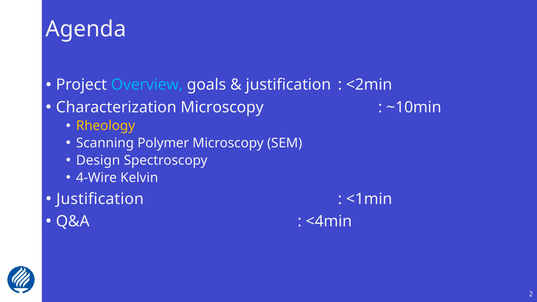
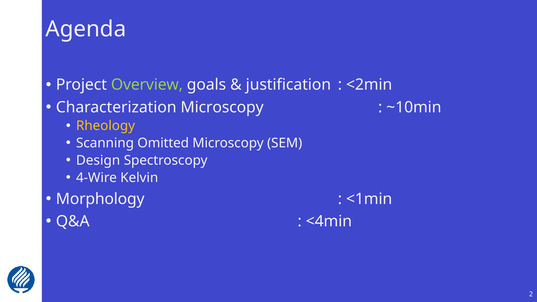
Overview colour: light blue -> light green
Polymer: Polymer -> Omitted
Justification at (100, 199): Justification -> Morphology
